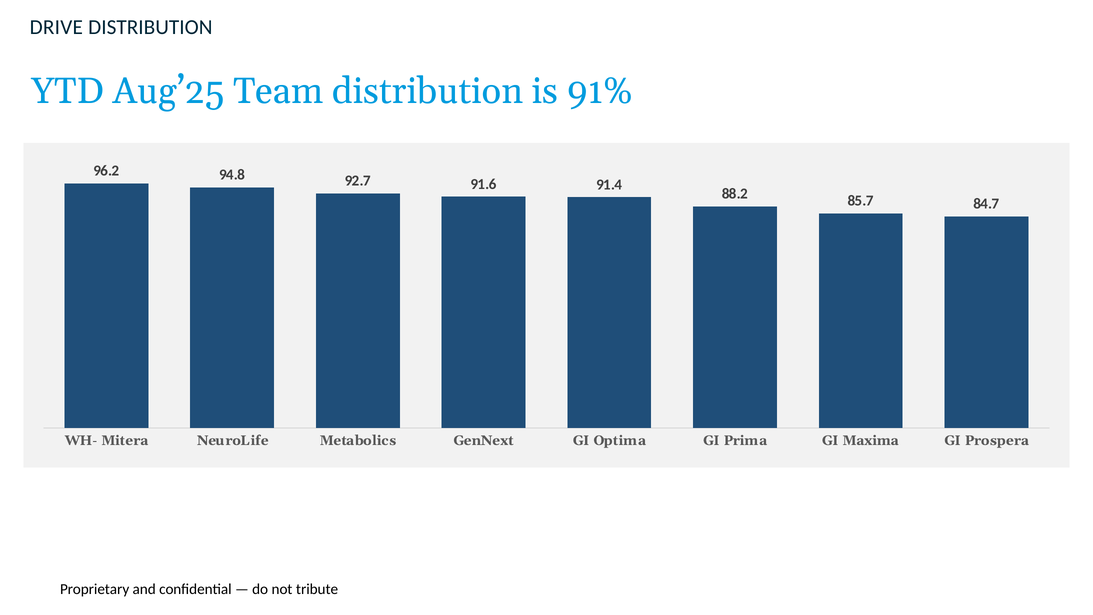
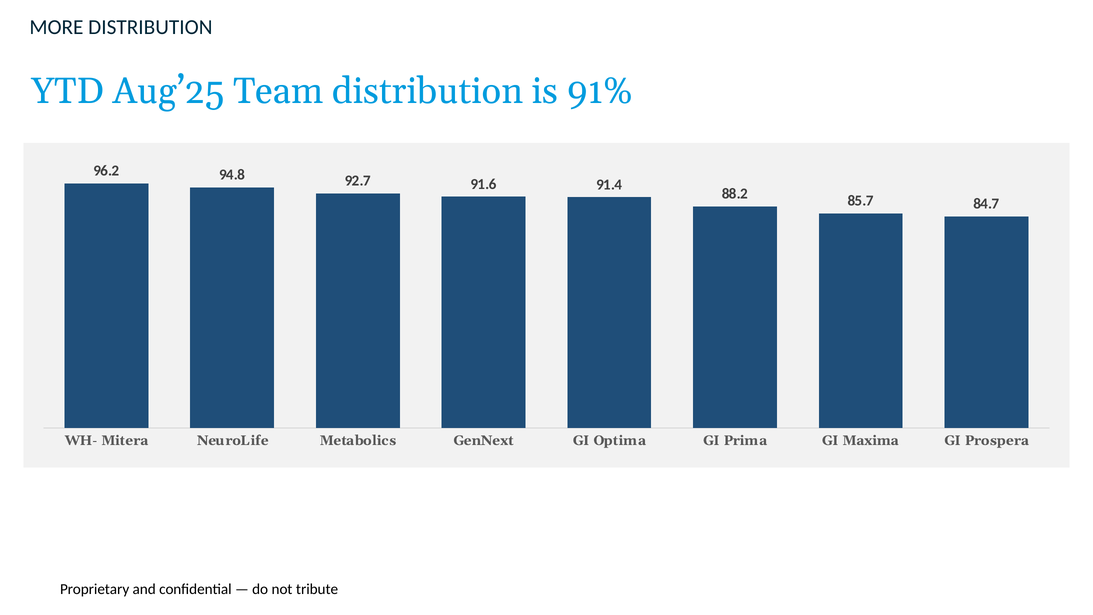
DRIVE: DRIVE -> MORE
